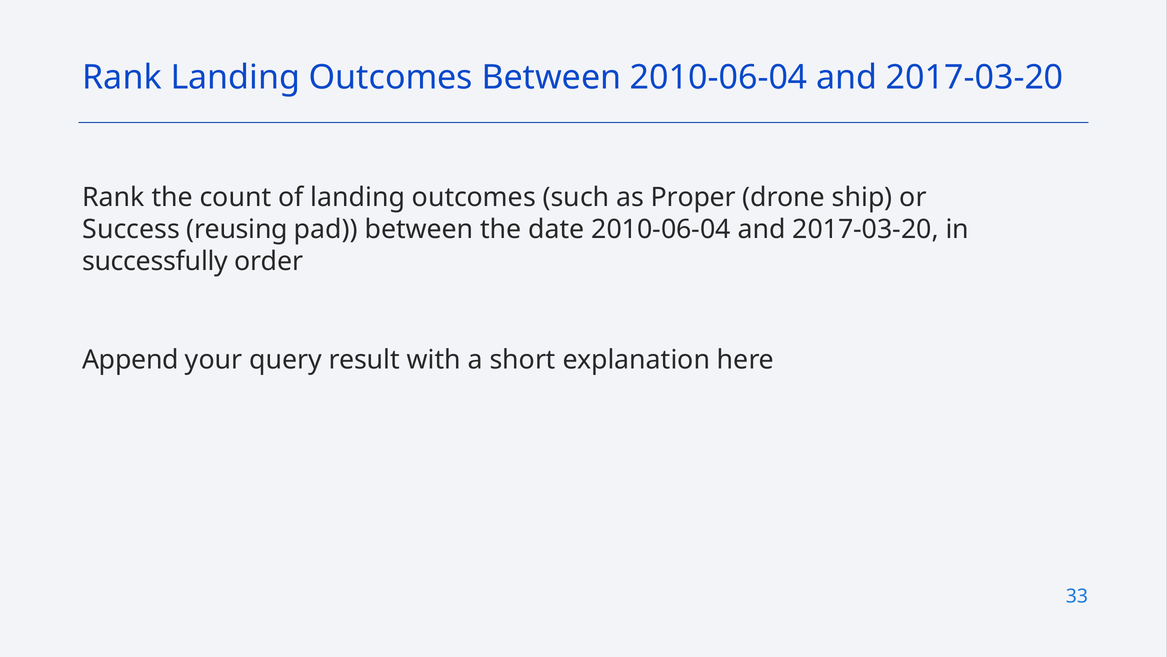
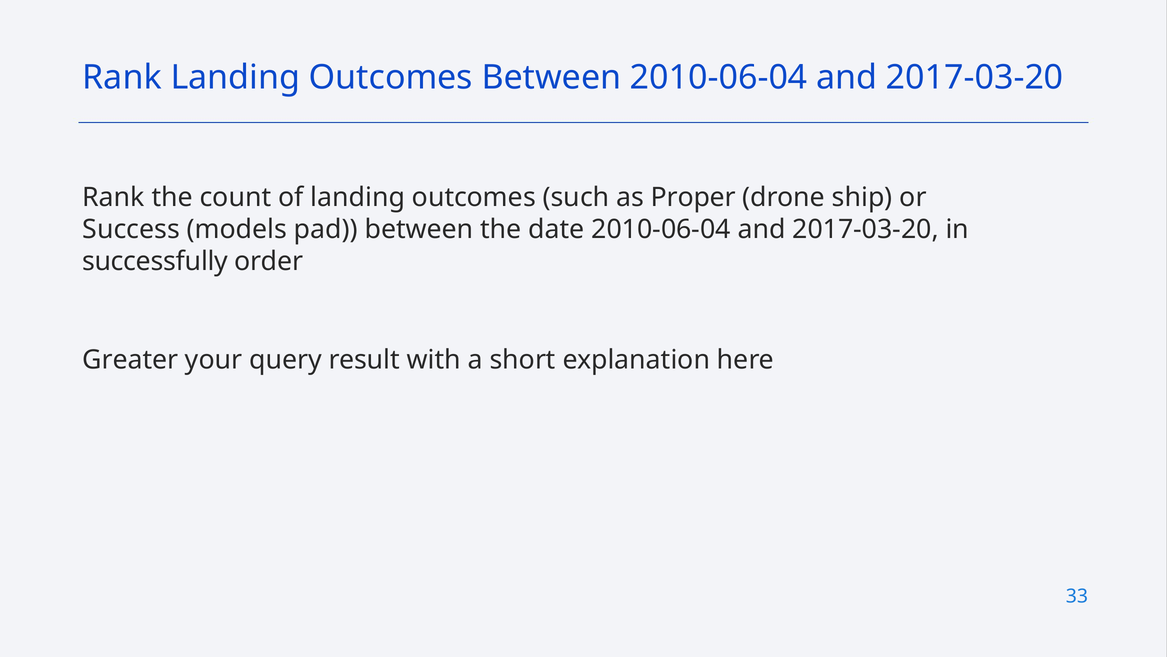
reusing: reusing -> models
Append: Append -> Greater
